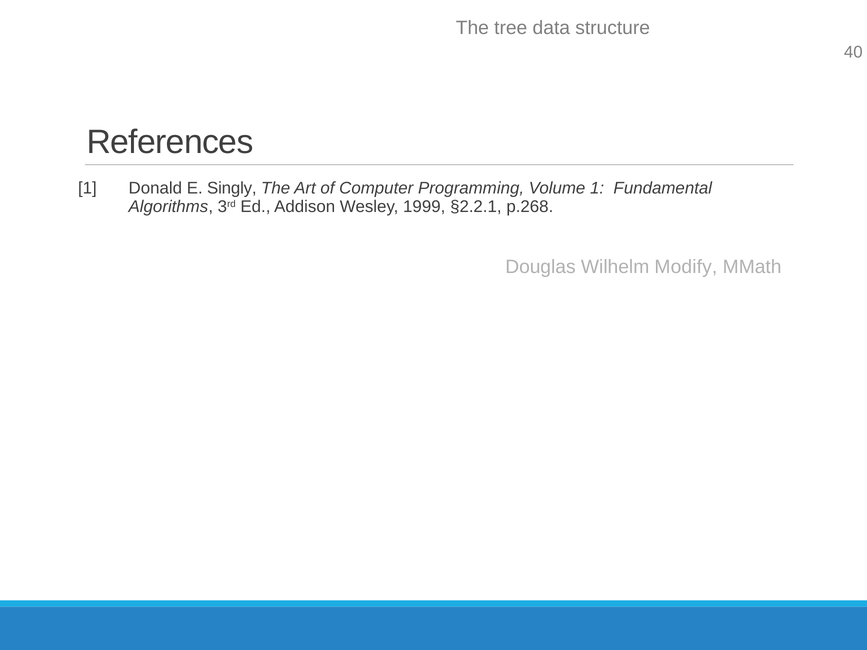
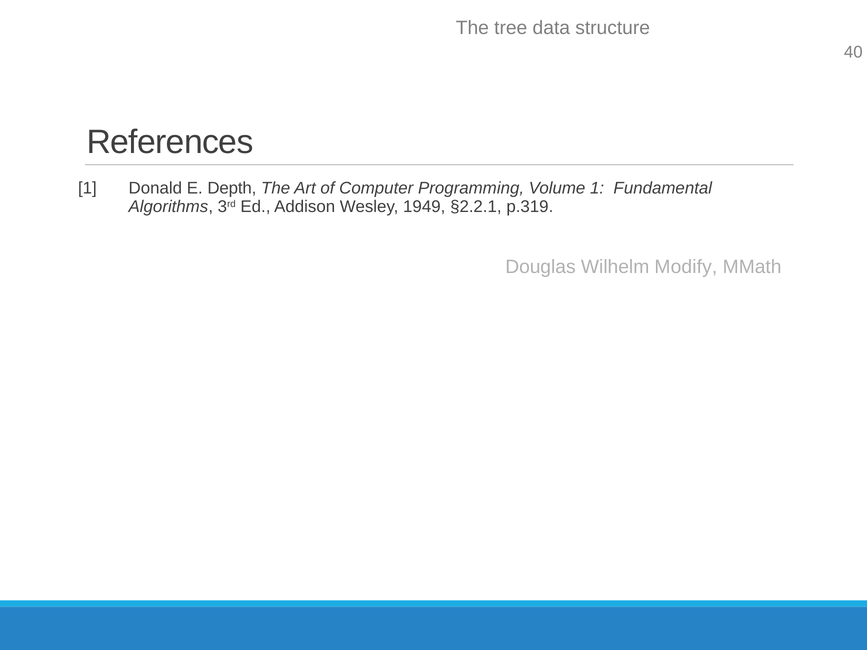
Singly: Singly -> Depth
1999: 1999 -> 1949
p.268: p.268 -> p.319
